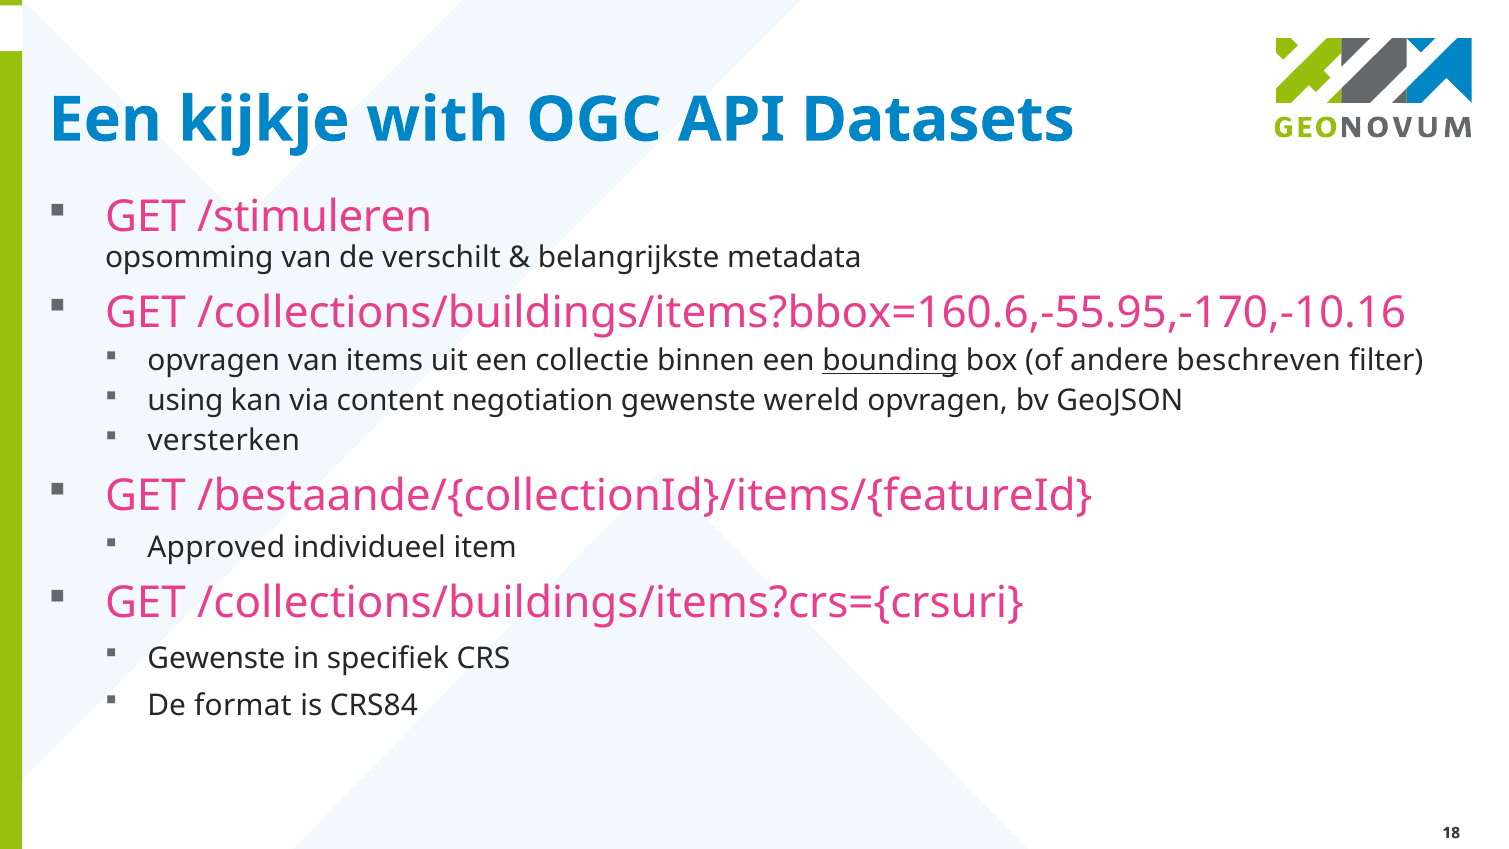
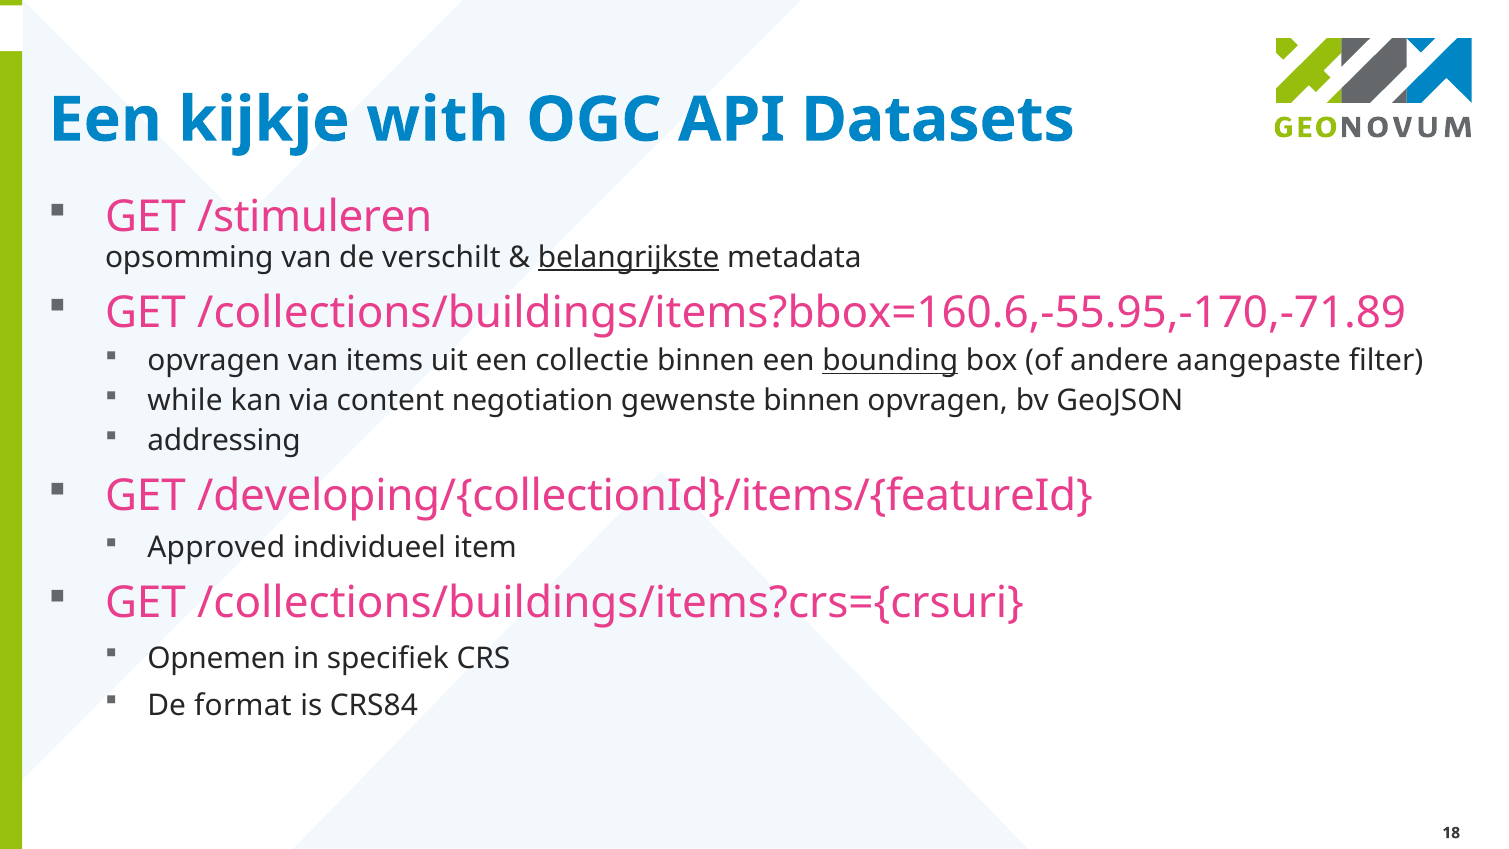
belangrijkste underline: none -> present
/collections/buildings/items?bbox=160.6,-55.95,-170,-10.16: /collections/buildings/items?bbox=160.6,-55.95,-170,-10.16 -> /collections/buildings/items?bbox=160.6,-55.95,-170,-71.89
beschreven: beschreven -> aangepaste
using: using -> while
gewenste wereld: wereld -> binnen
versterken: versterken -> addressing
/bestaande/{collectionId}/items/{featureId: /bestaande/{collectionId}/items/{featureId -> /developing/{collectionId}/items/{featureId
Gewenste at (217, 658): Gewenste -> Opnemen
